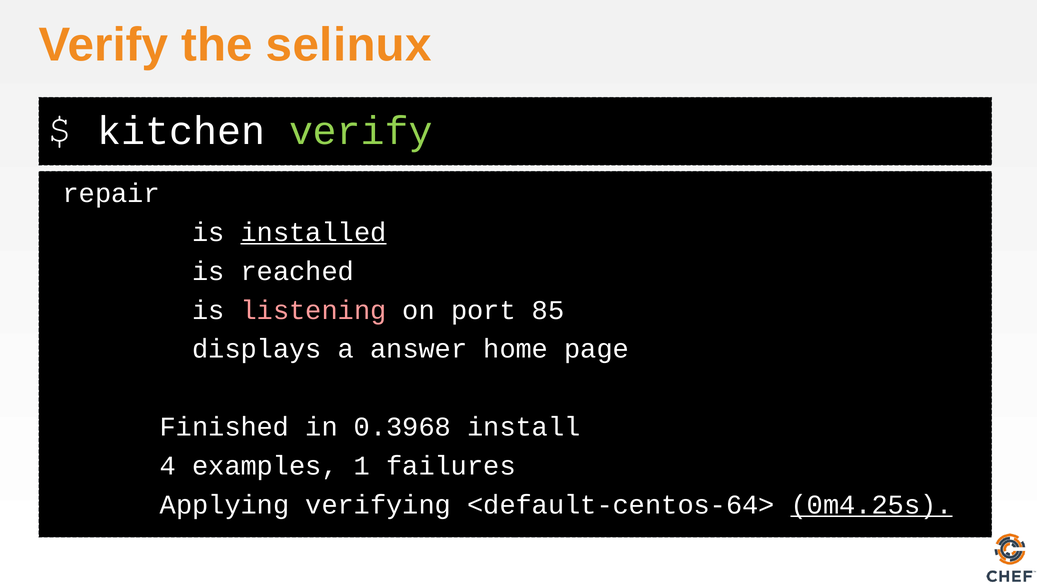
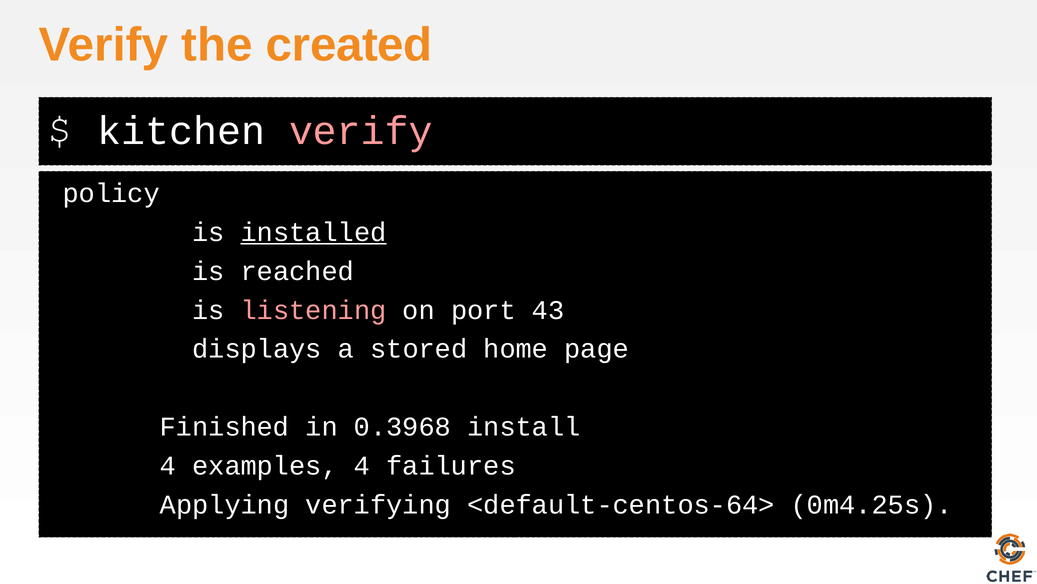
selinux: selinux -> created
verify at (361, 131) colour: light green -> pink
repair: repair -> policy
85: 85 -> 43
answer: answer -> stored
examples 1: 1 -> 4
0m4.25s underline: present -> none
